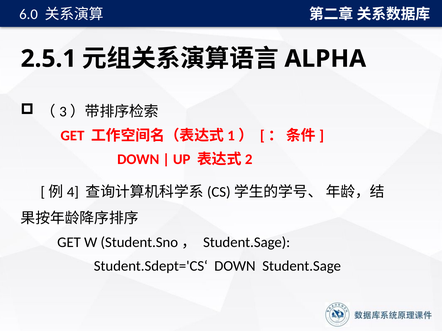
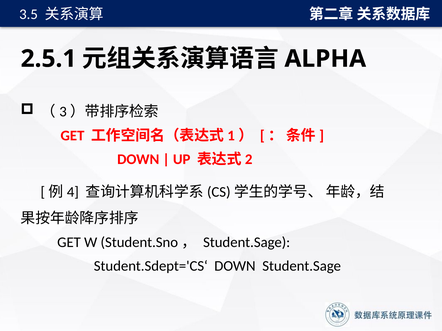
6.0: 6.0 -> 3.5
